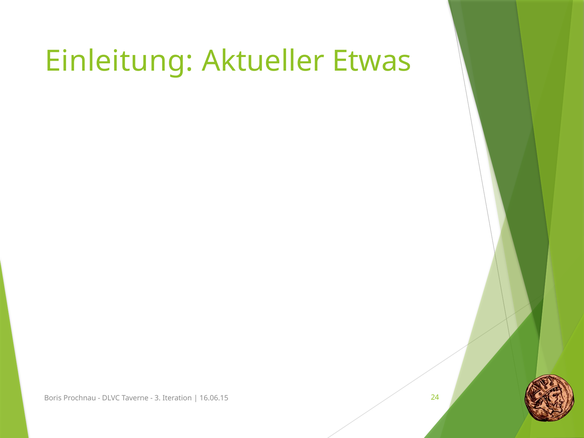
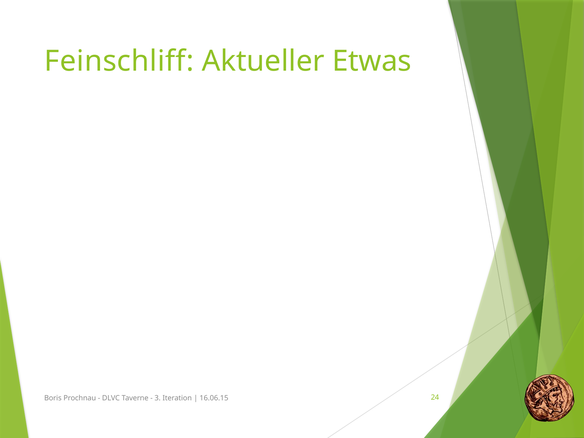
Einleitung: Einleitung -> Feinschliff
